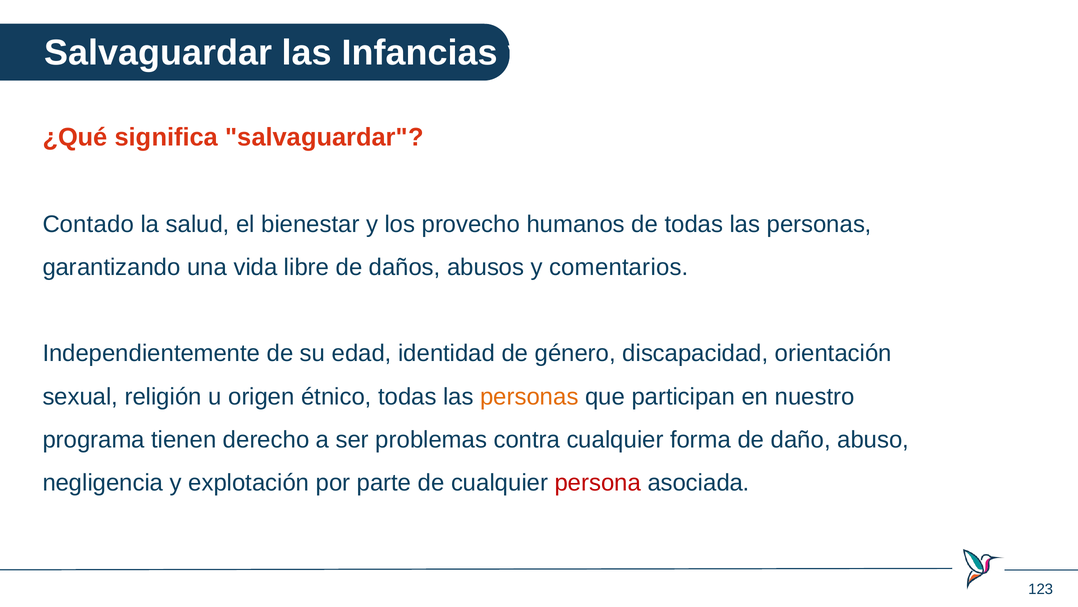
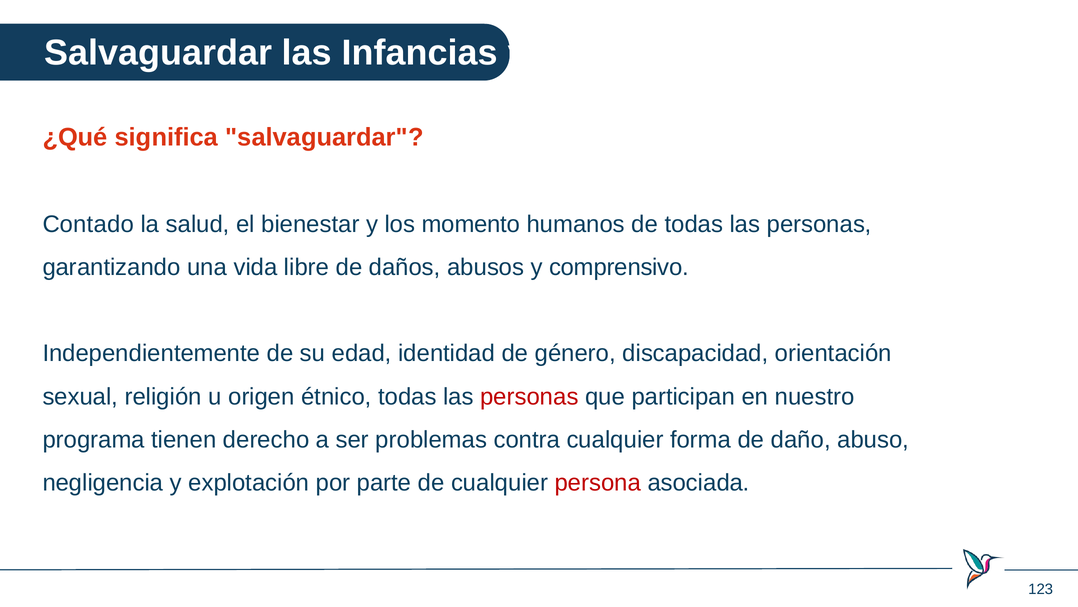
provecho: provecho -> momento
comentarios: comentarios -> comprensivo
personas at (529, 396) colour: orange -> red
